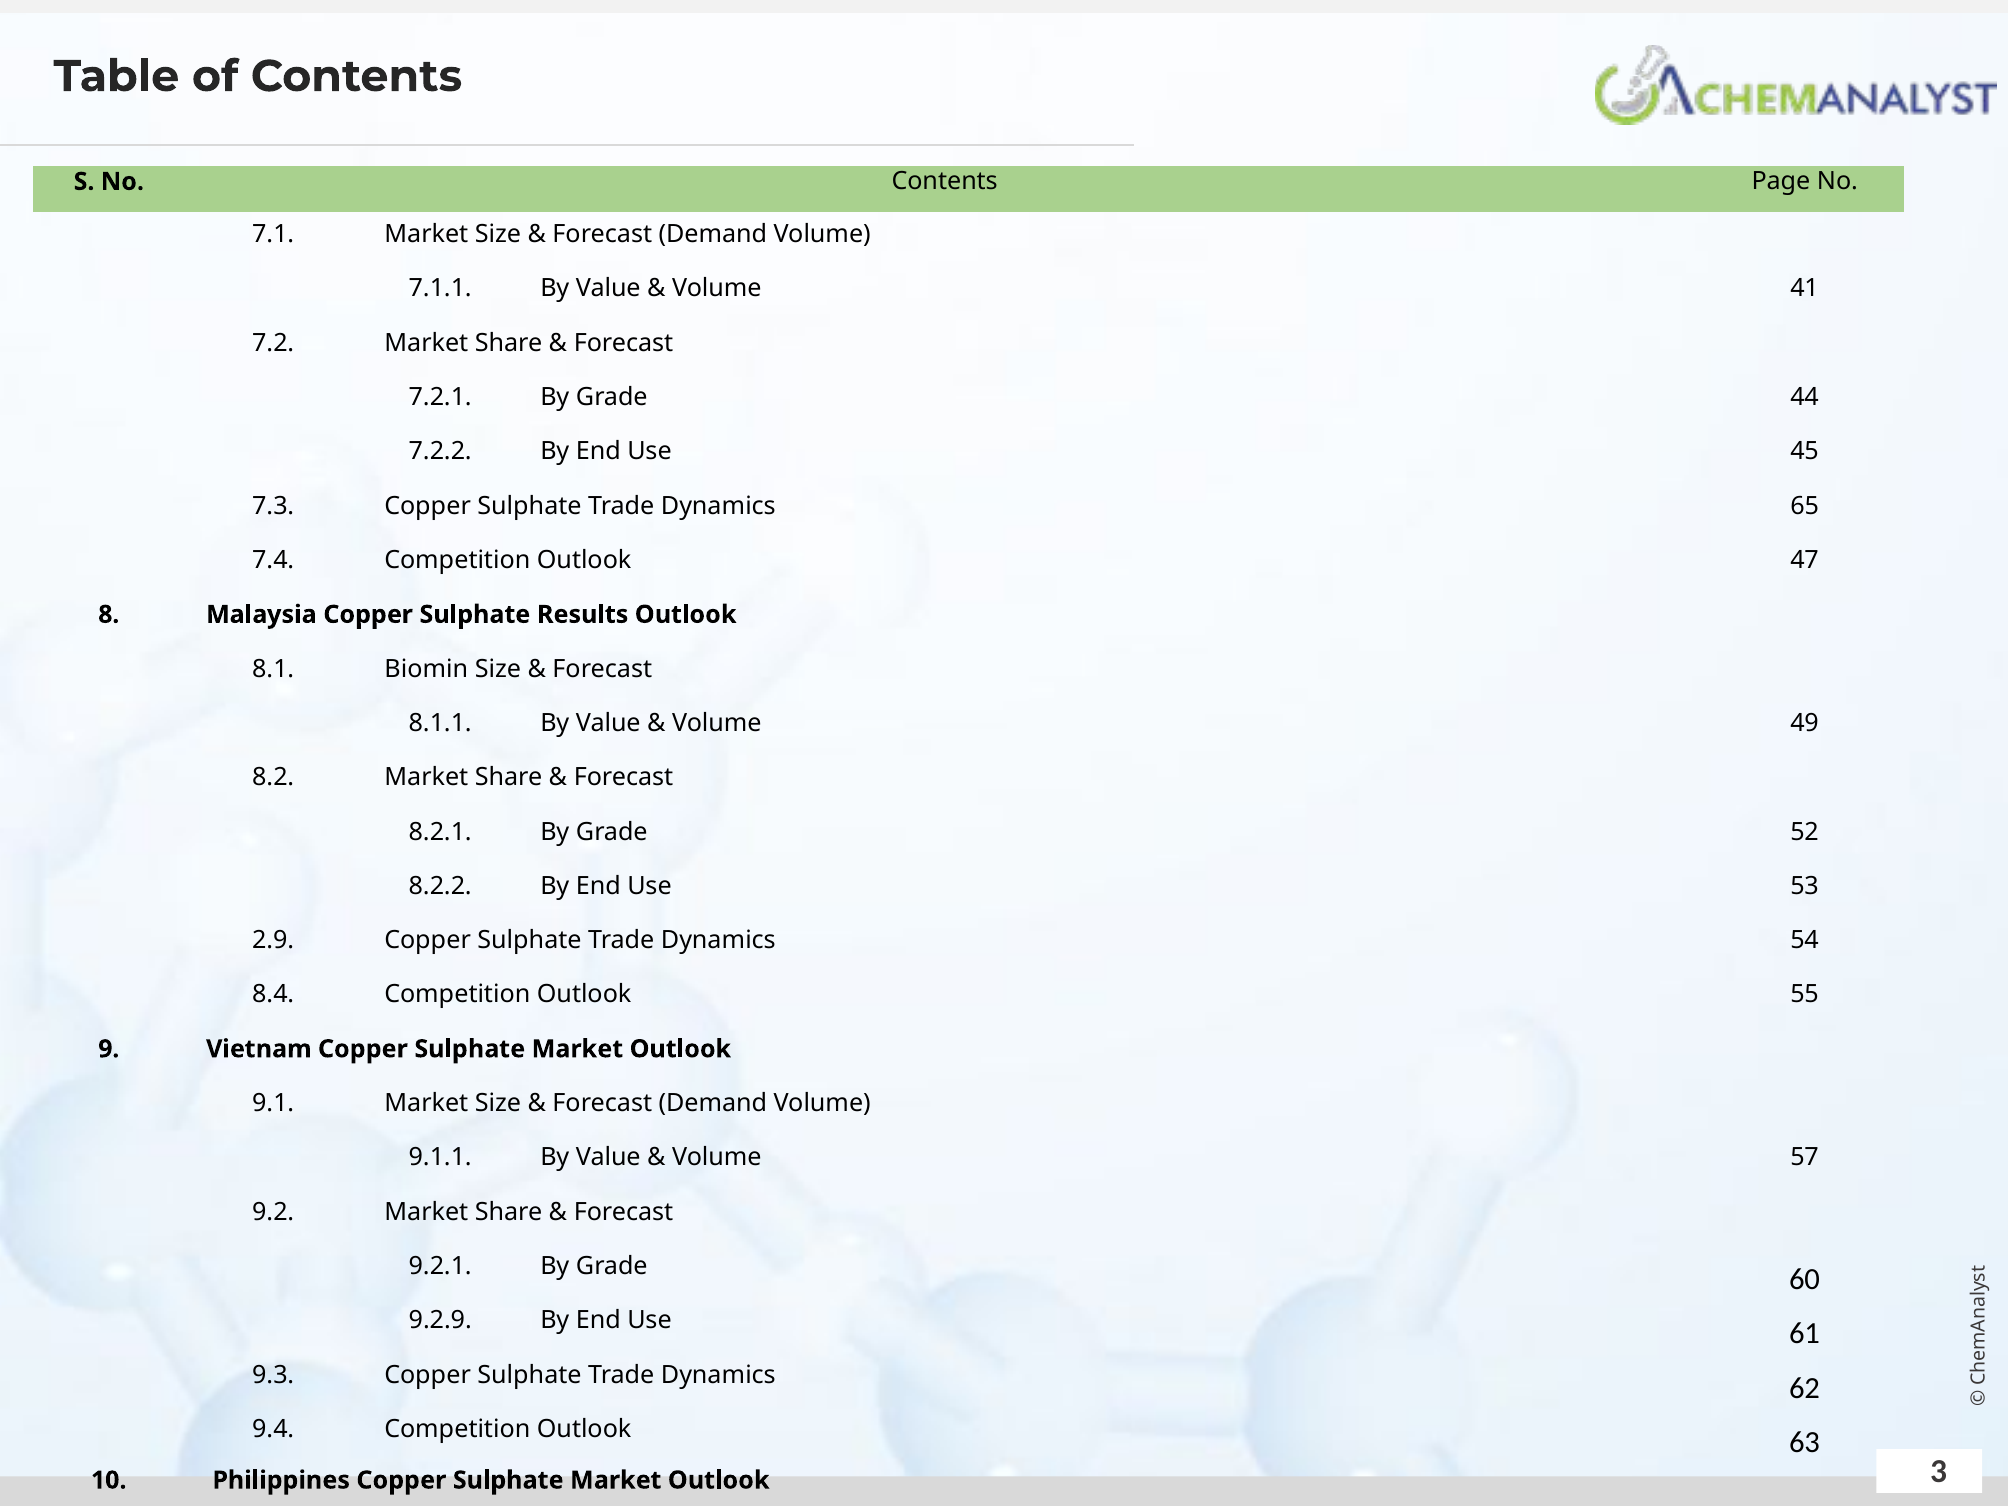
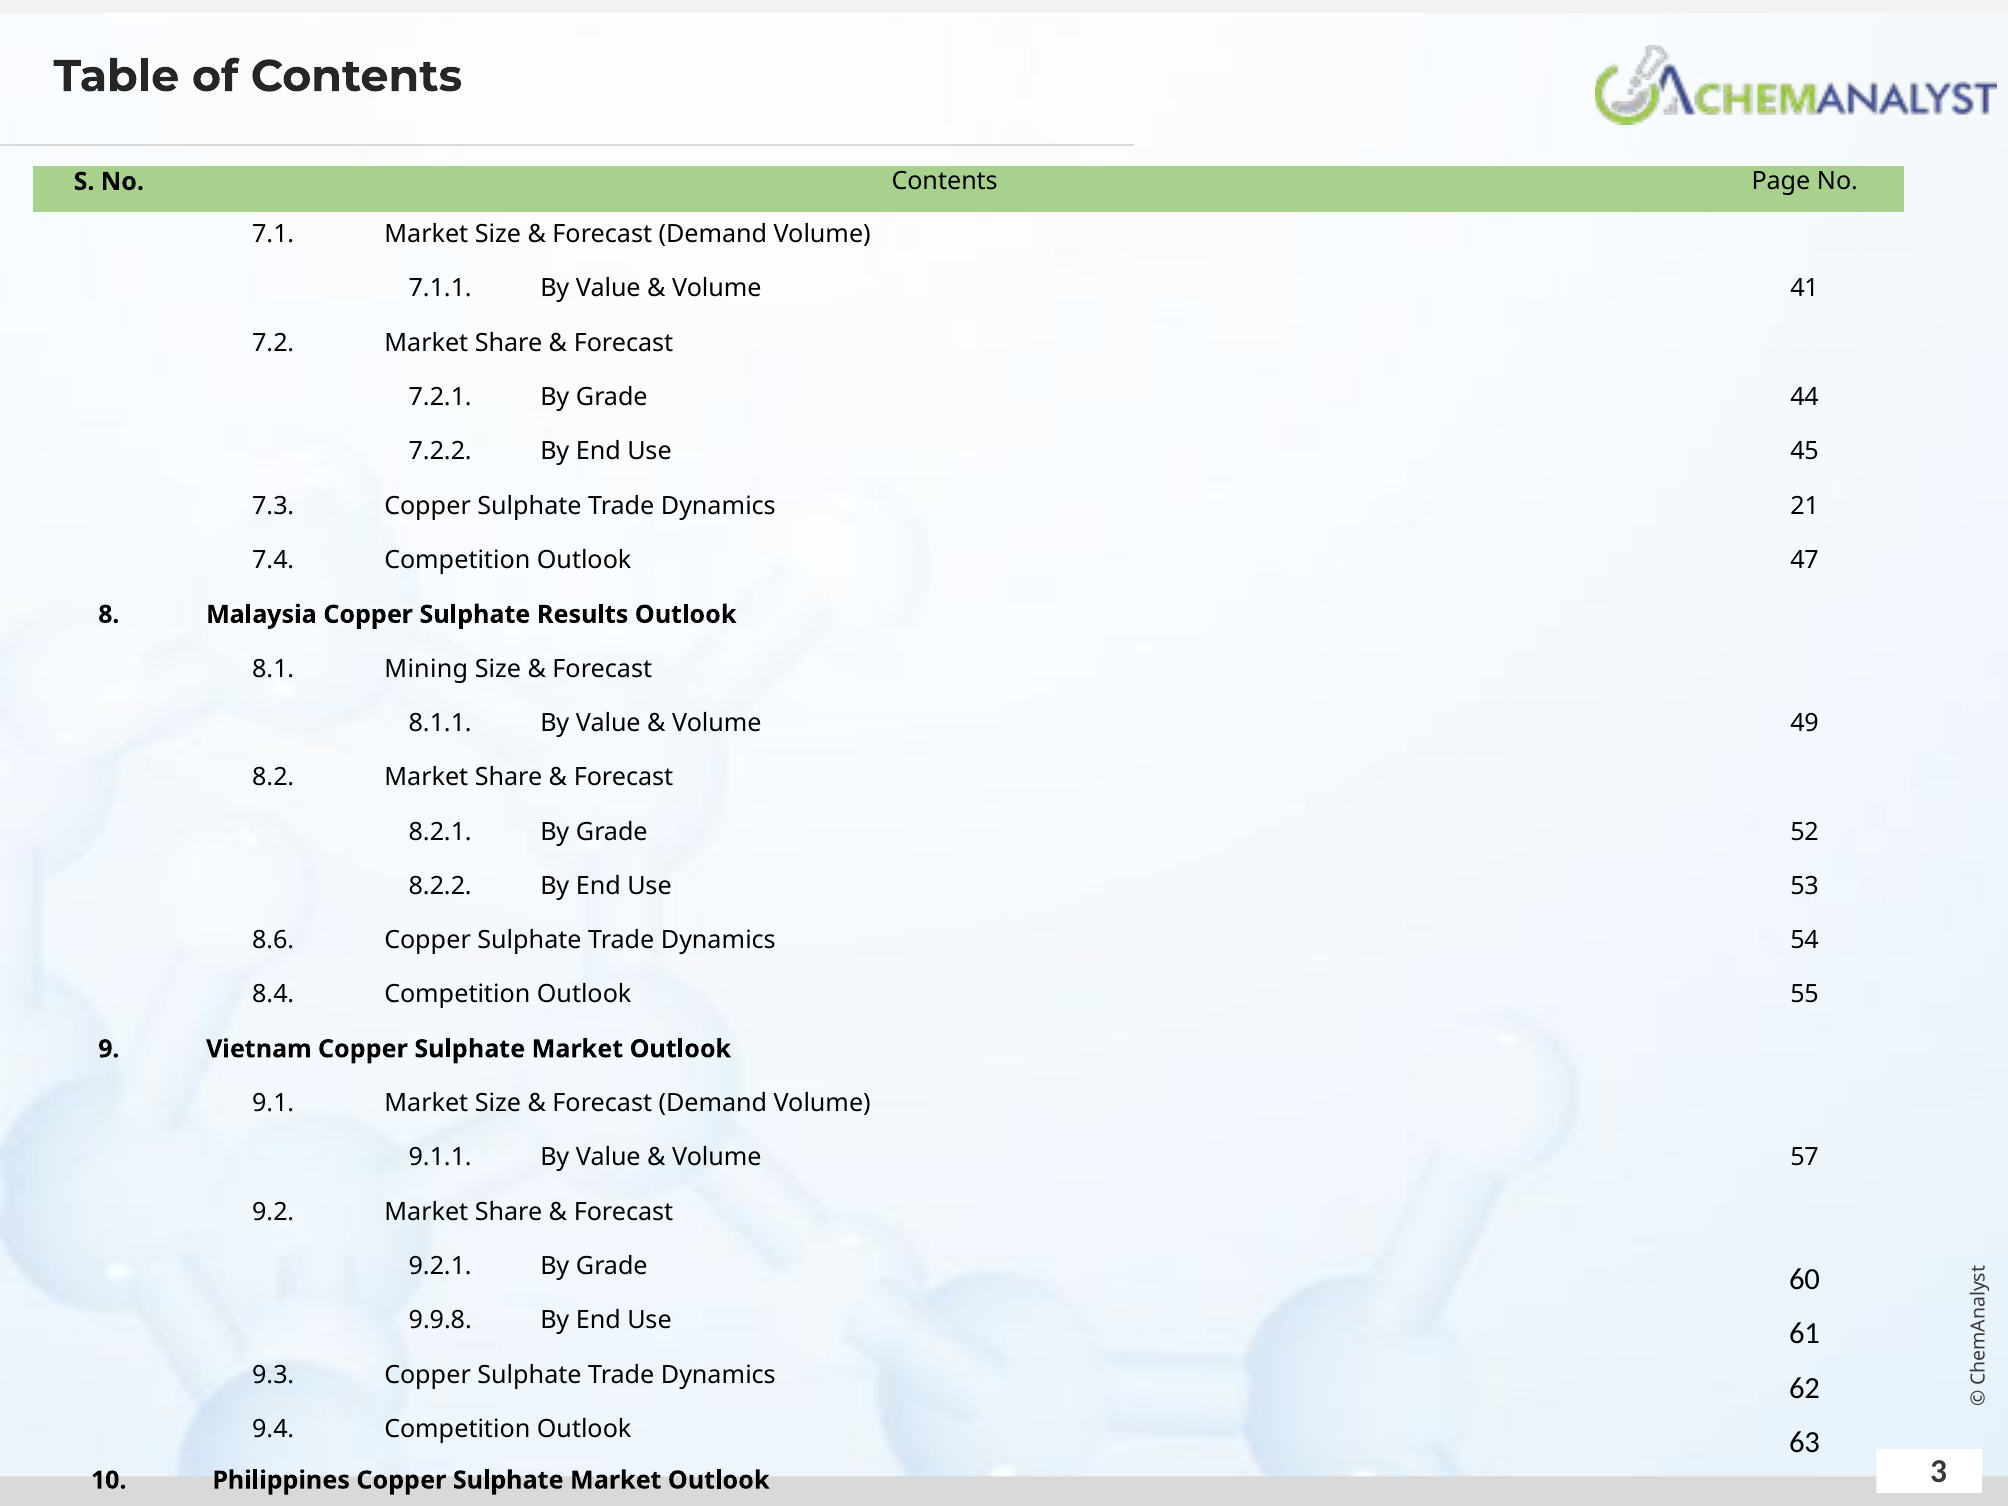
Dynamics 65: 65 -> 21
Biomin: Biomin -> Mining
2.9: 2.9 -> 8.6
9.2.9: 9.2.9 -> 9.9.8
